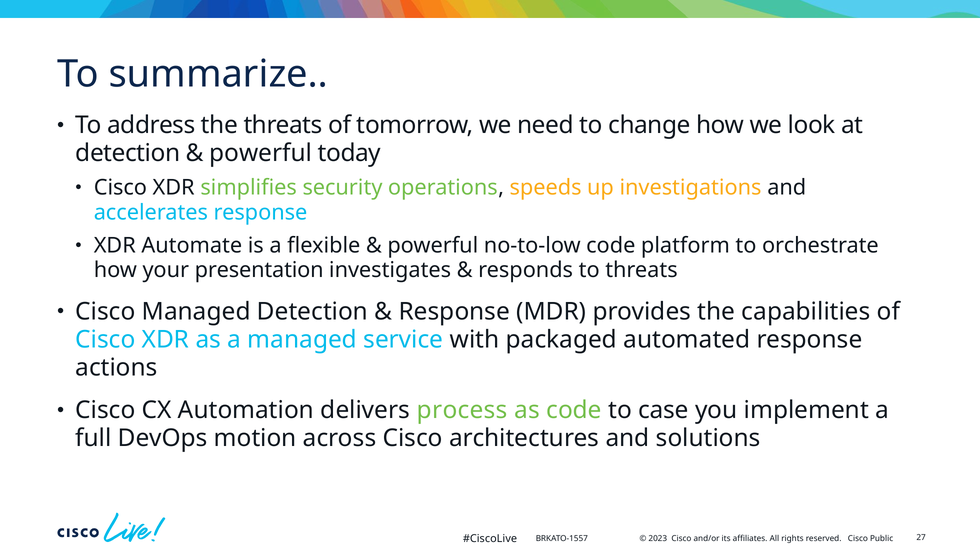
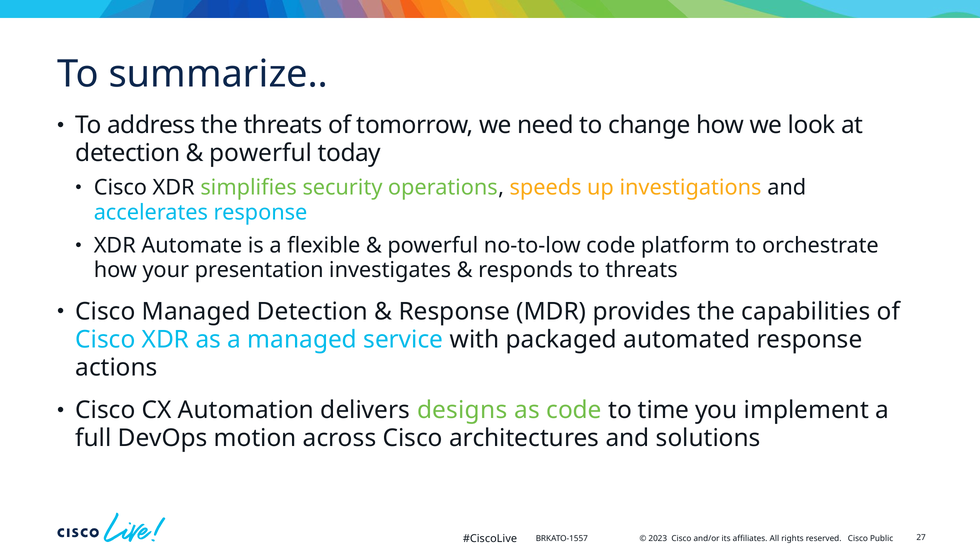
process: process -> designs
case: case -> time
